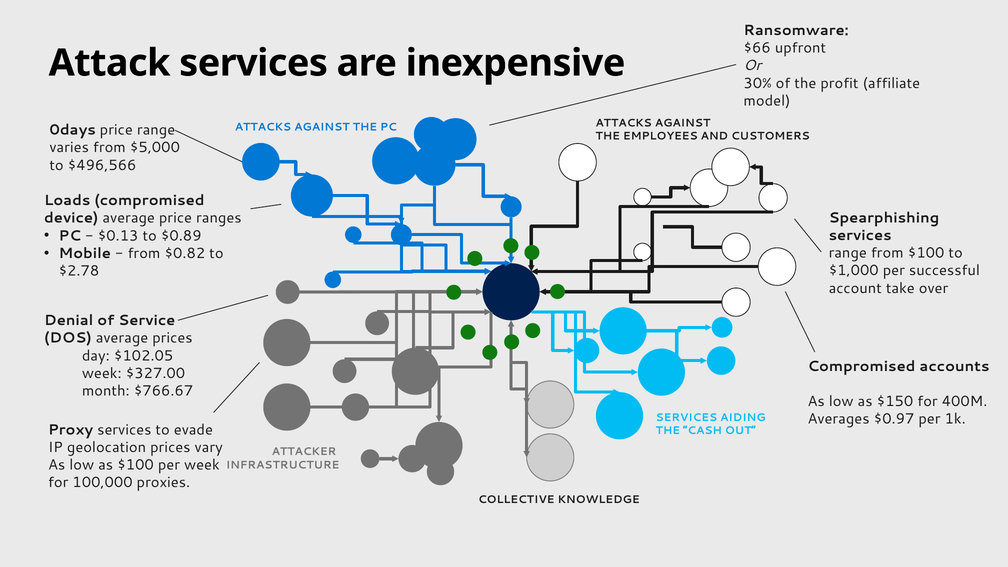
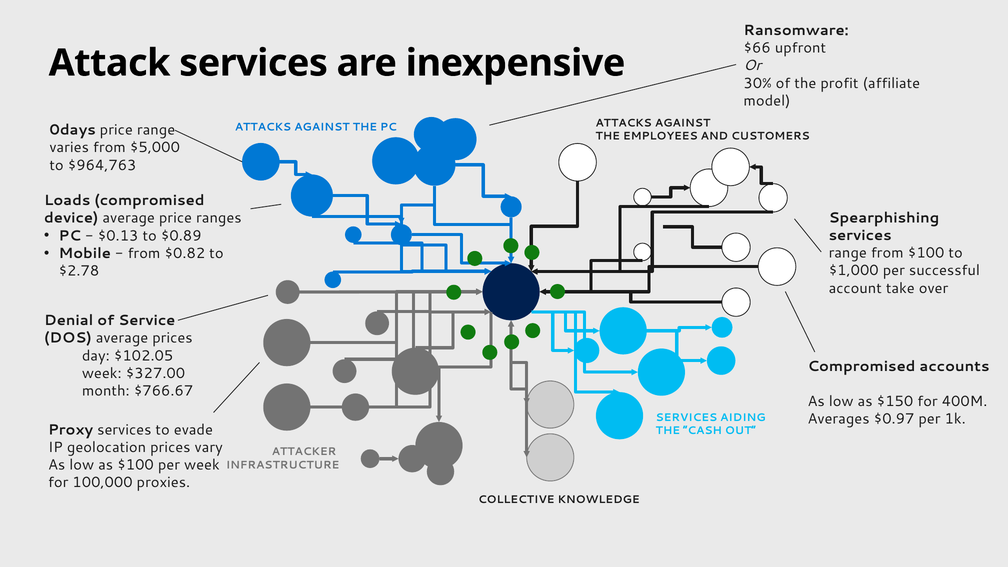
$496,566: $496,566 -> $964,763
